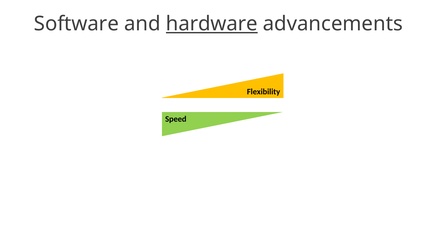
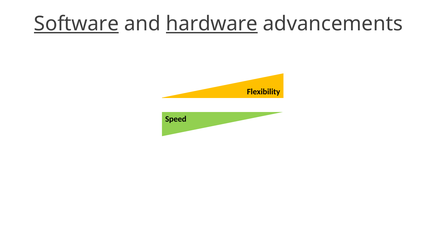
Software underline: none -> present
